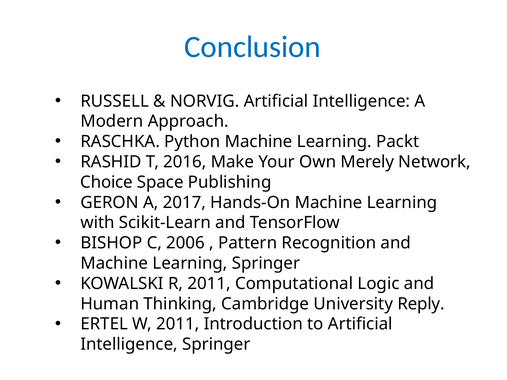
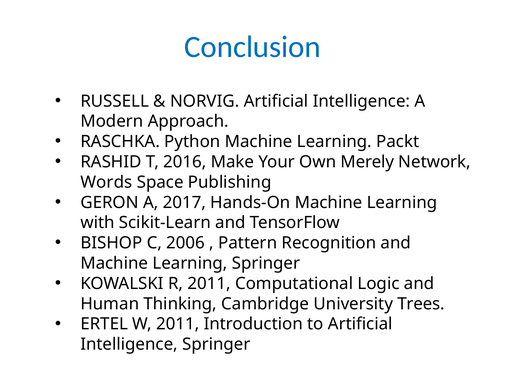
Choice: Choice -> Words
Reply: Reply -> Trees
